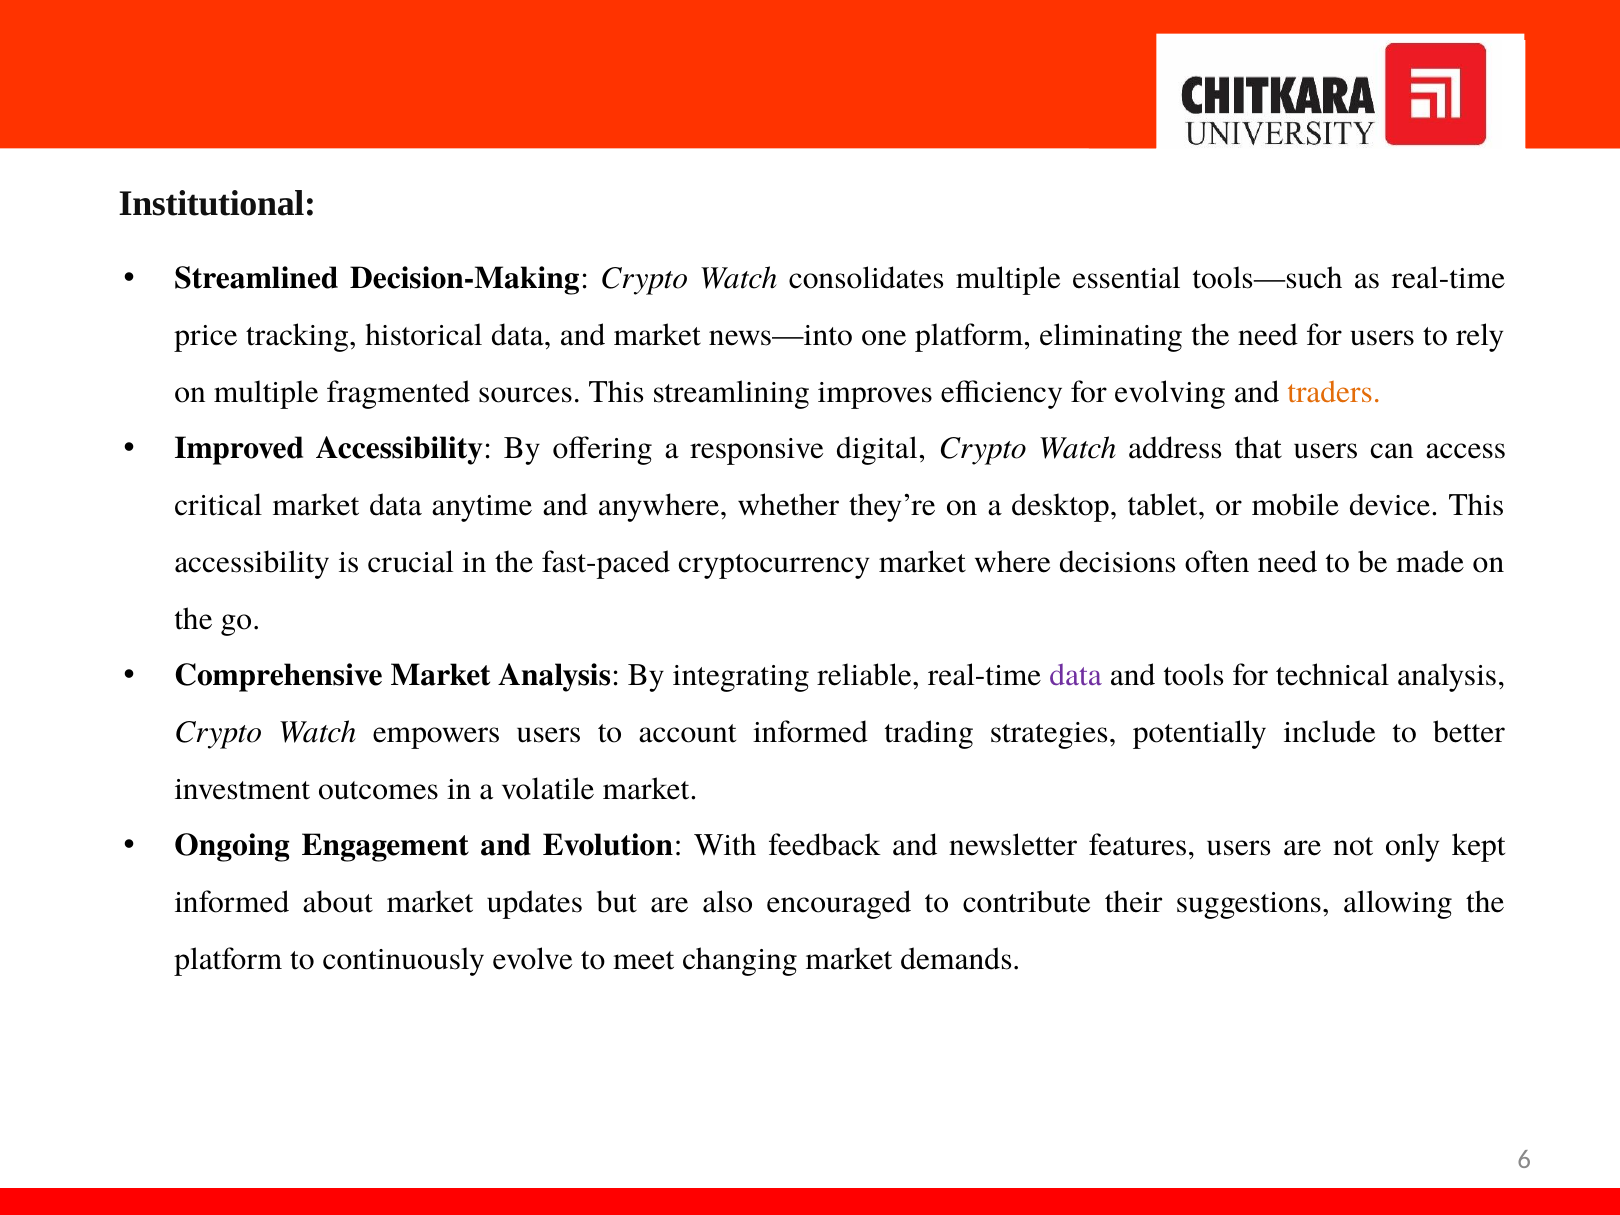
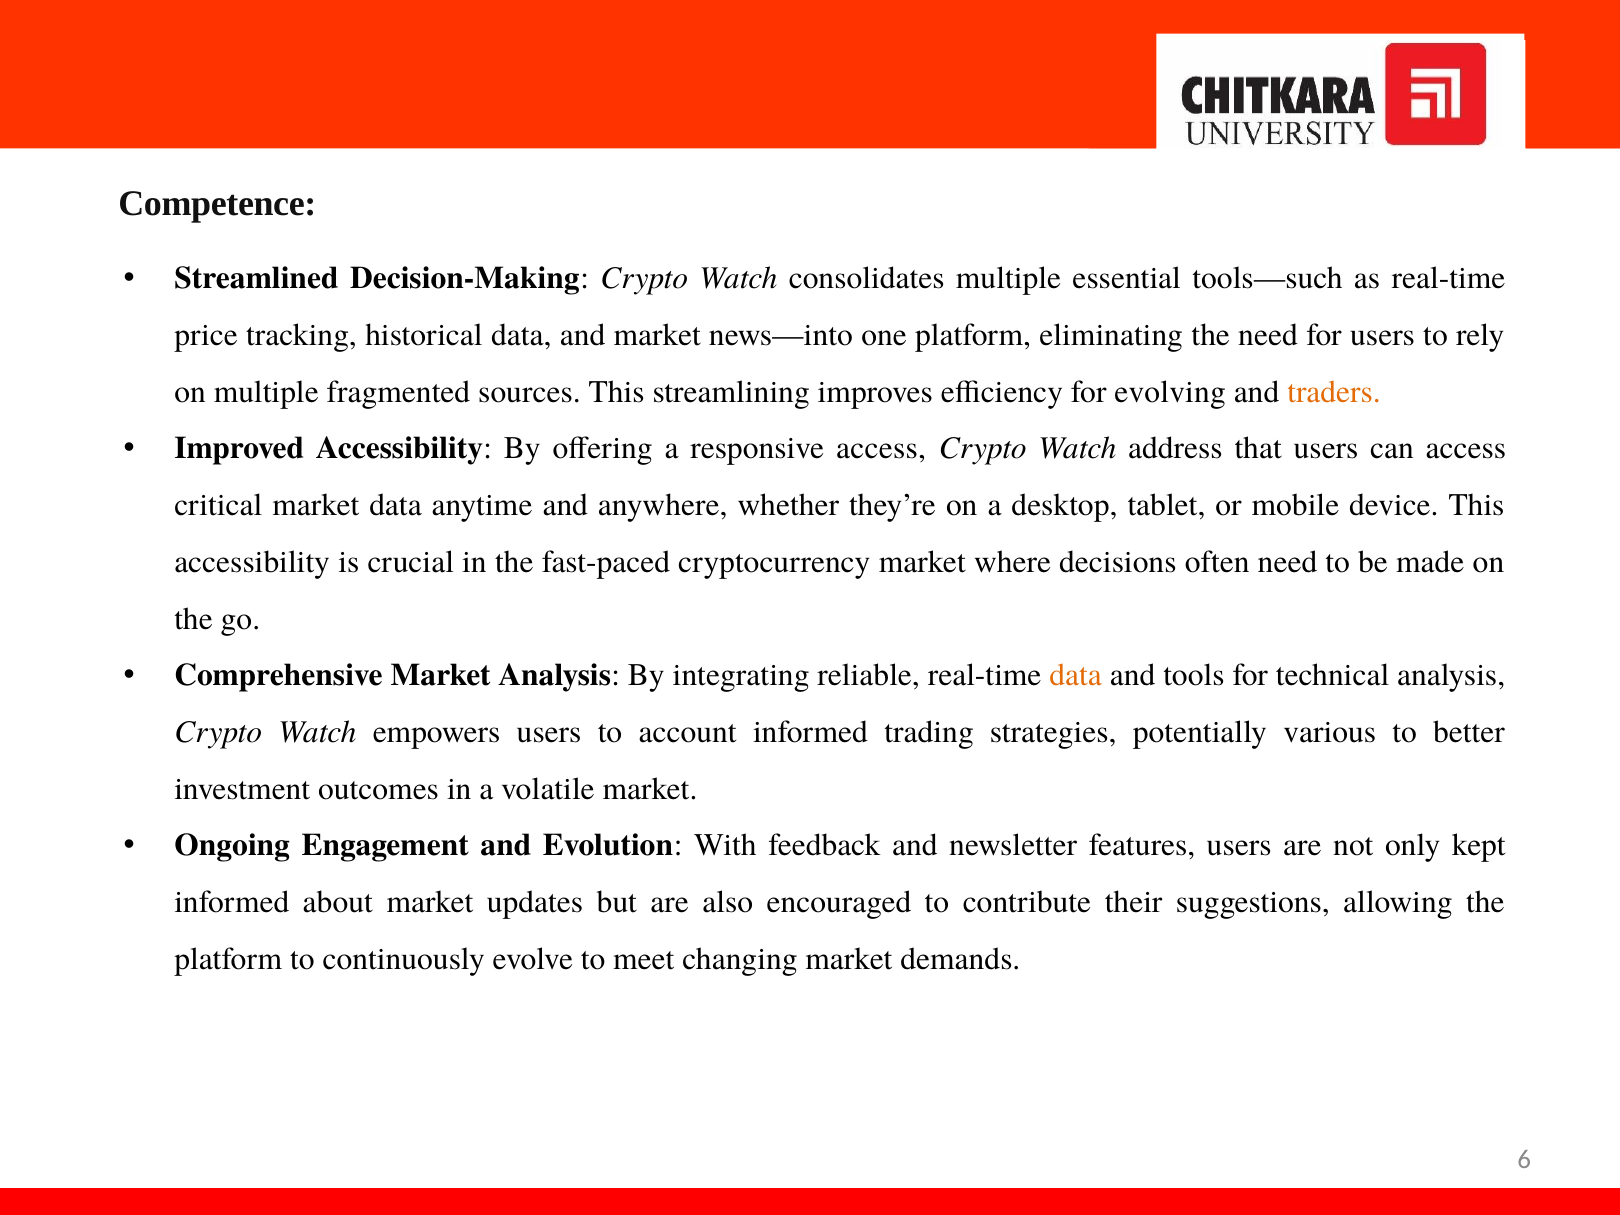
Institutional: Institutional -> Competence
responsive digital: digital -> access
data at (1076, 675) colour: purple -> orange
include: include -> various
